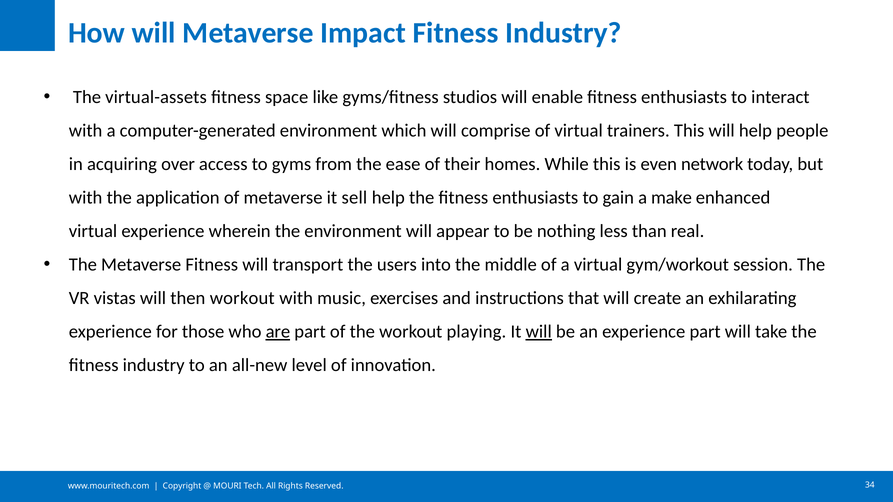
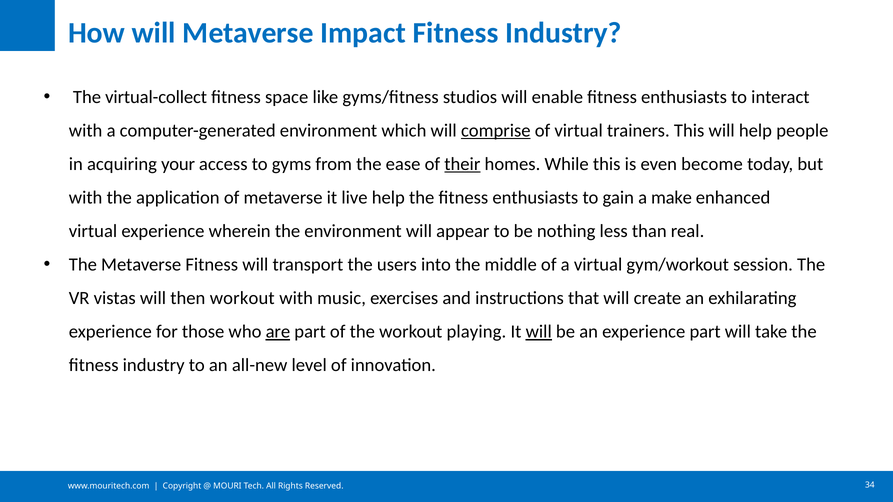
virtual-assets: virtual-assets -> virtual-collect
comprise underline: none -> present
over: over -> your
their underline: none -> present
network: network -> become
sell: sell -> live
